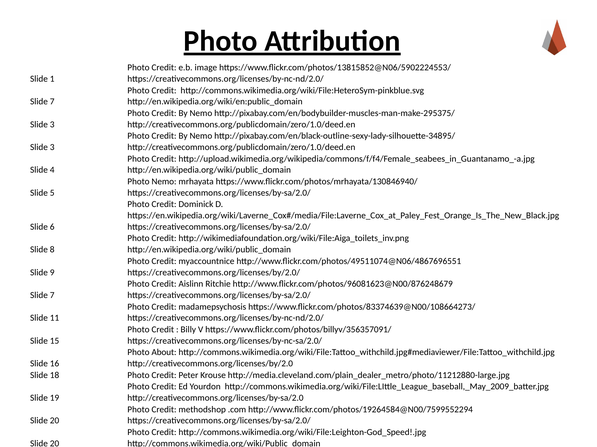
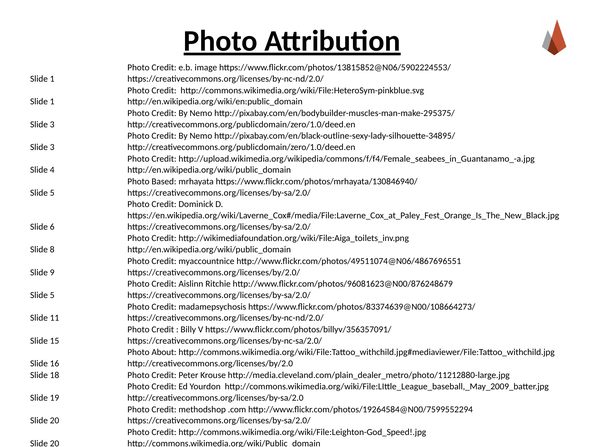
7 at (52, 102): 7 -> 1
Photo Nemo: Nemo -> Based
7 at (52, 296): 7 -> 5
